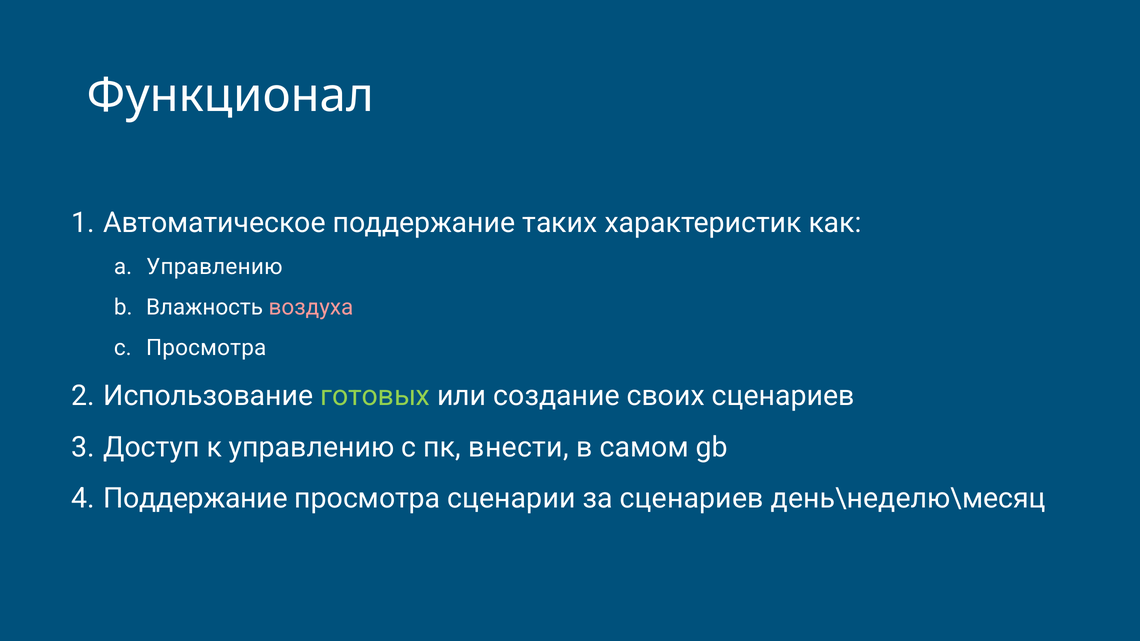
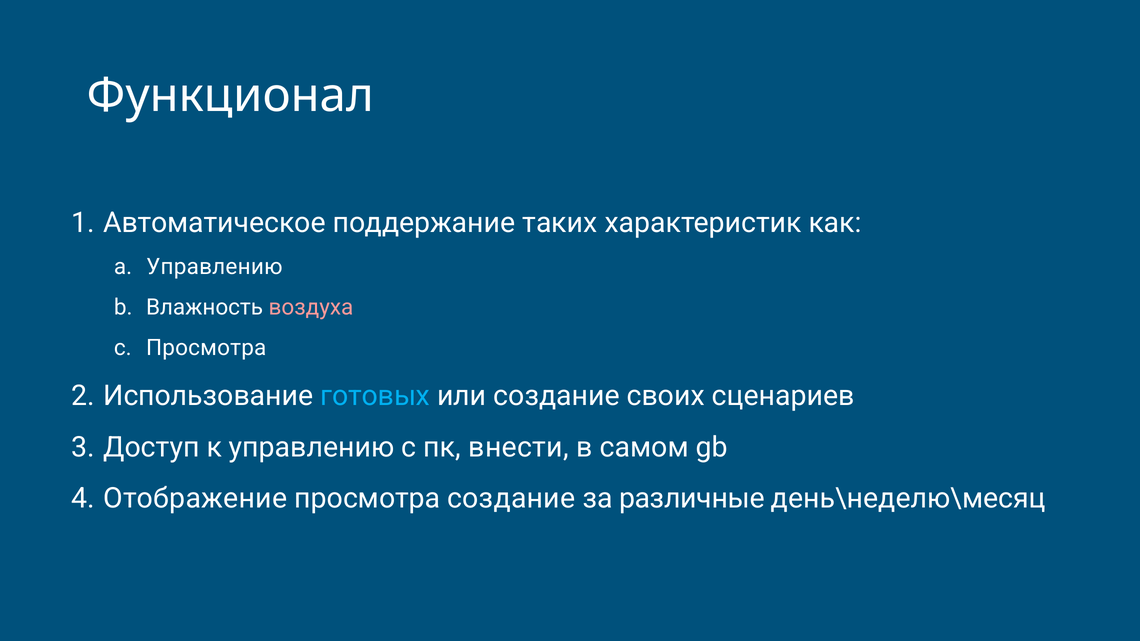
готовых colour: light green -> light blue
Поддержание at (195, 499): Поддержание -> Отображение
просмотра сценарии: сценарии -> создание
за сценариев: сценариев -> различные
